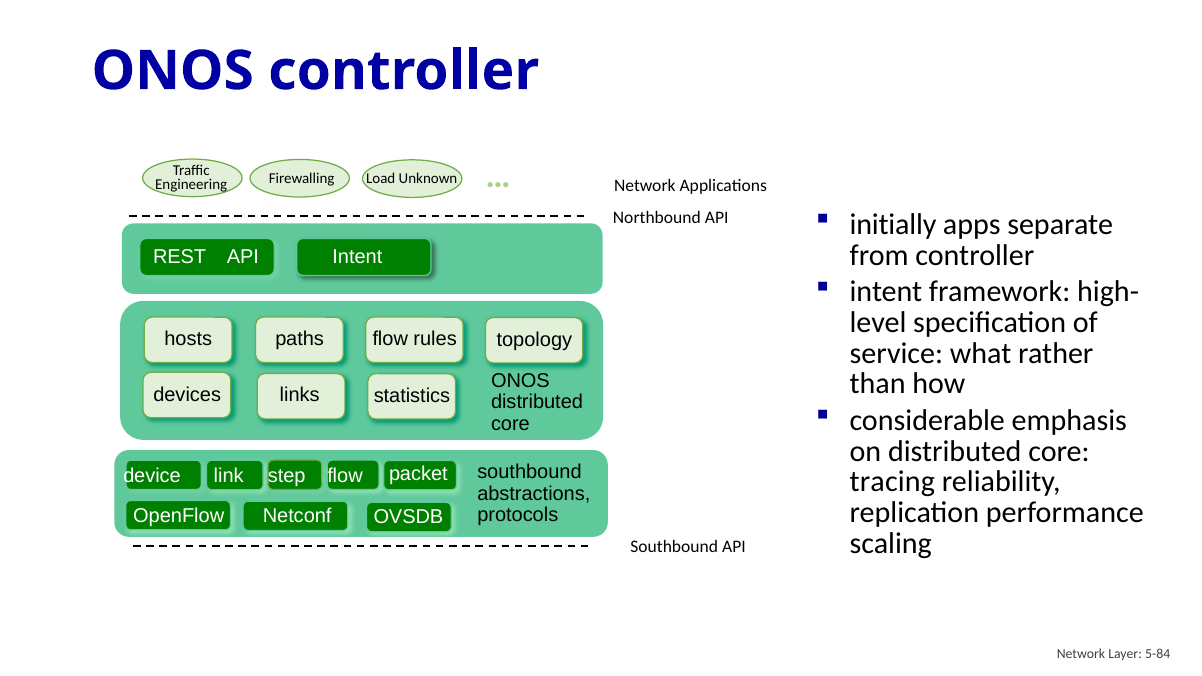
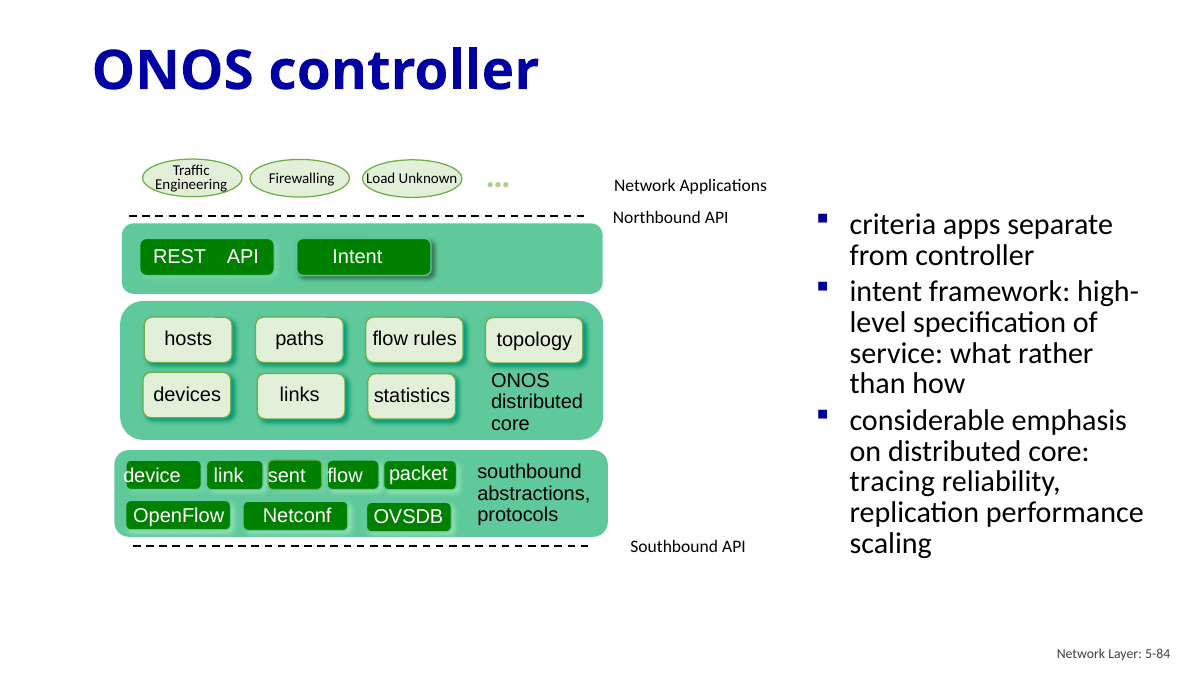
initially: initially -> criteria
step: step -> sent
